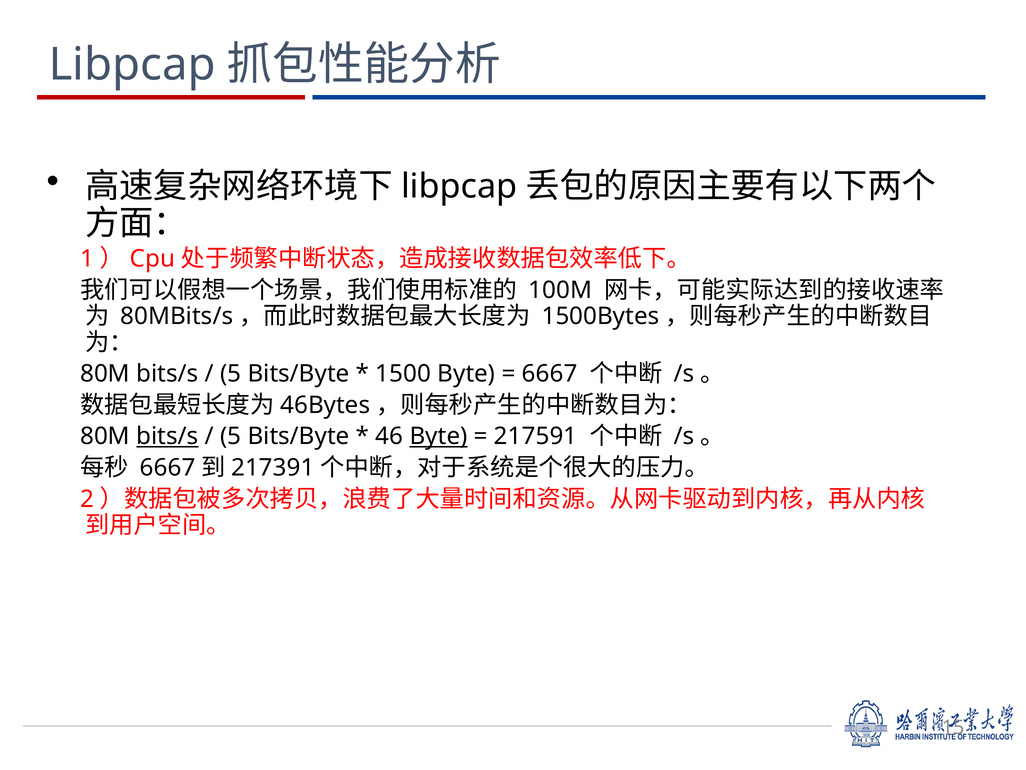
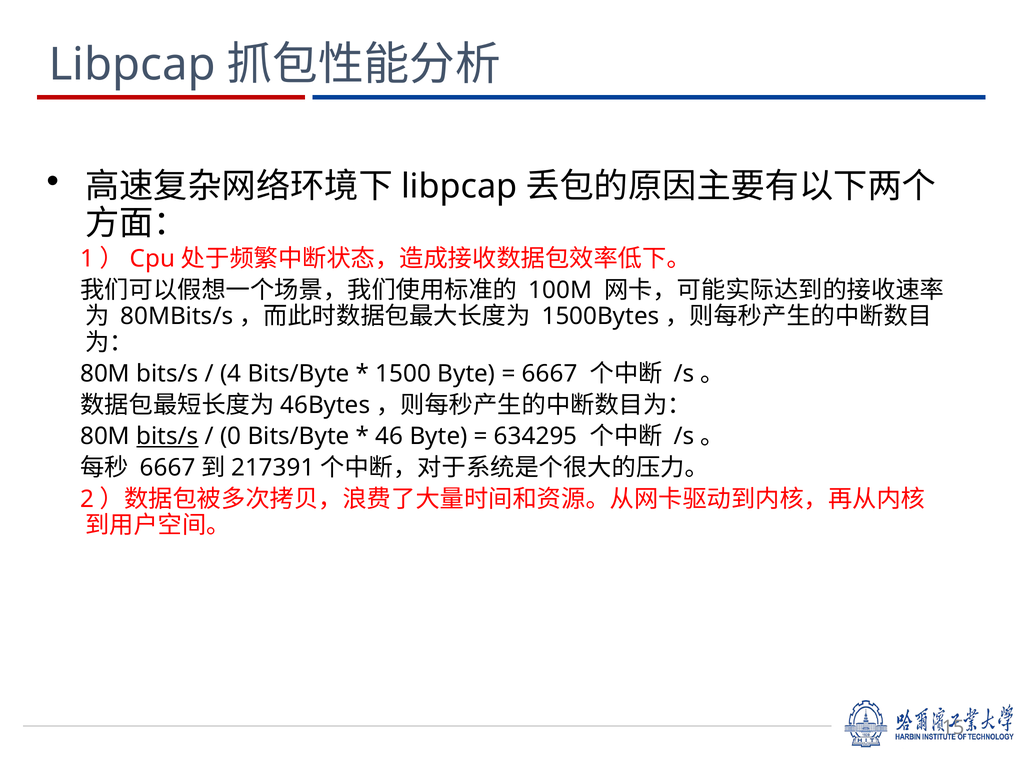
5 at (231, 374): 5 -> 4
5 at (231, 436): 5 -> 0
Byte at (439, 436) underline: present -> none
217591: 217591 -> 634295
